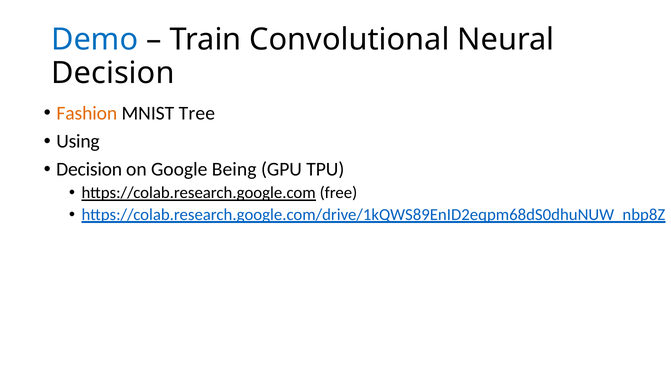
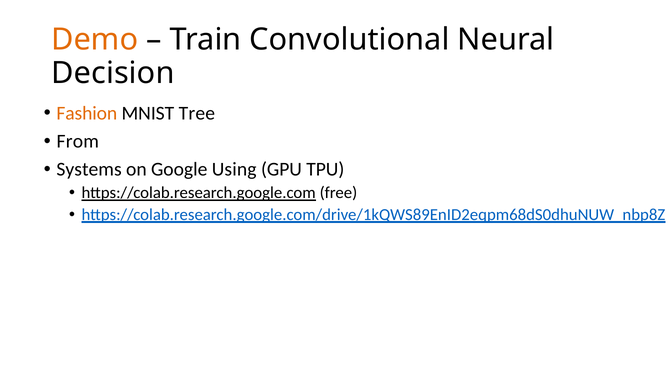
Demo colour: blue -> orange
Using: Using -> From
Decision at (89, 170): Decision -> Systems
Being: Being -> Using
